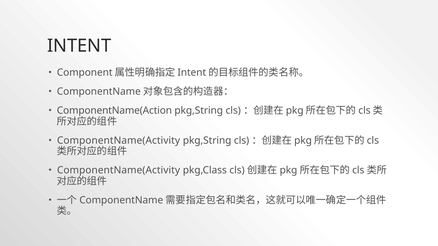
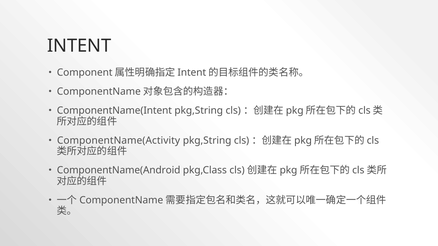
ComponentName(Action: ComponentName(Action -> ComponentName(Intent
ComponentName(Activity at (119, 171): ComponentName(Activity -> ComponentName(Android
